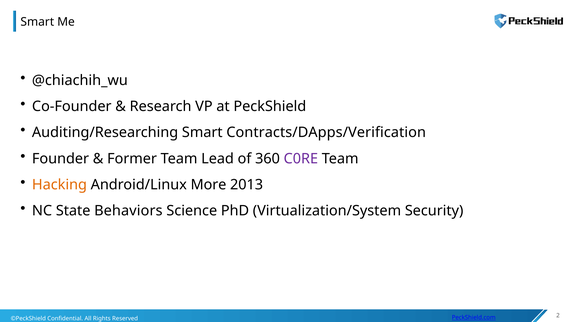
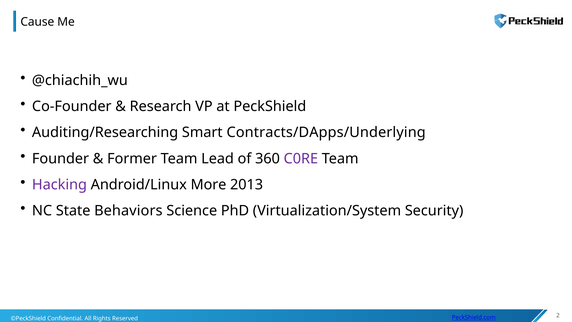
Smart at (37, 22): Smart -> Cause
Contracts/DApps/Verification: Contracts/DApps/Verification -> Contracts/DApps/Underlying
Hacking colour: orange -> purple
